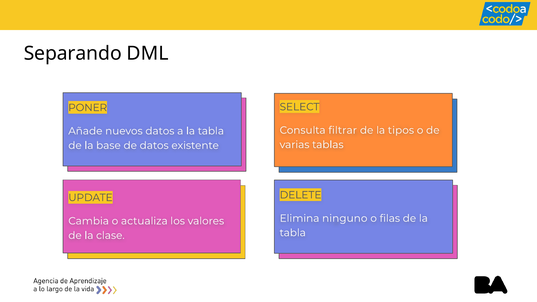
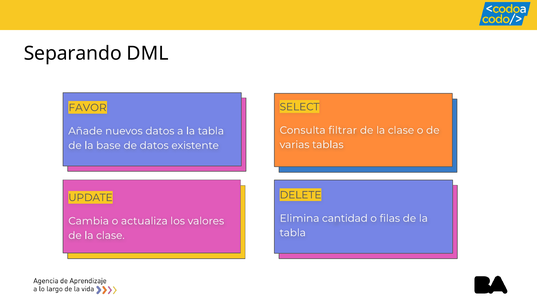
PONER: PONER -> FAVOR
tipos at (401, 130): tipos -> clase
ninguno: ninguno -> cantidad
